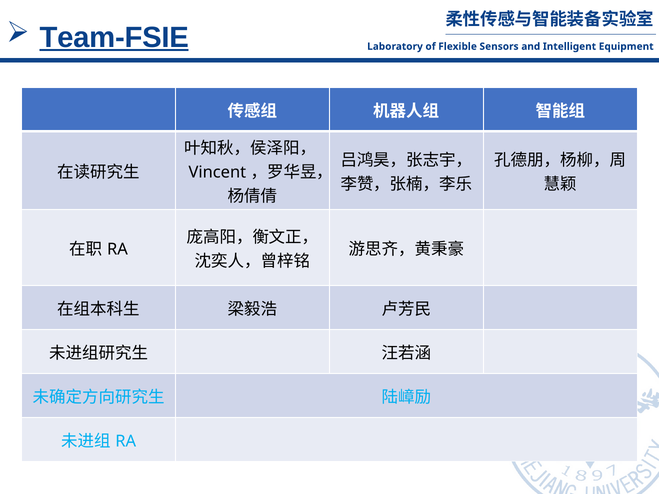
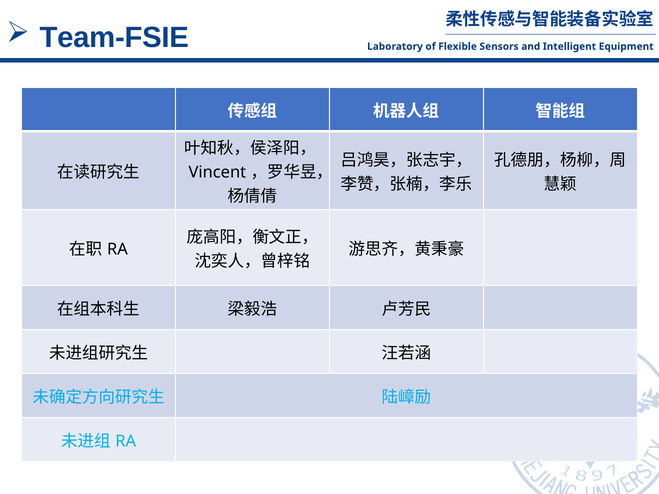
Team-FSIE underline: present -> none
